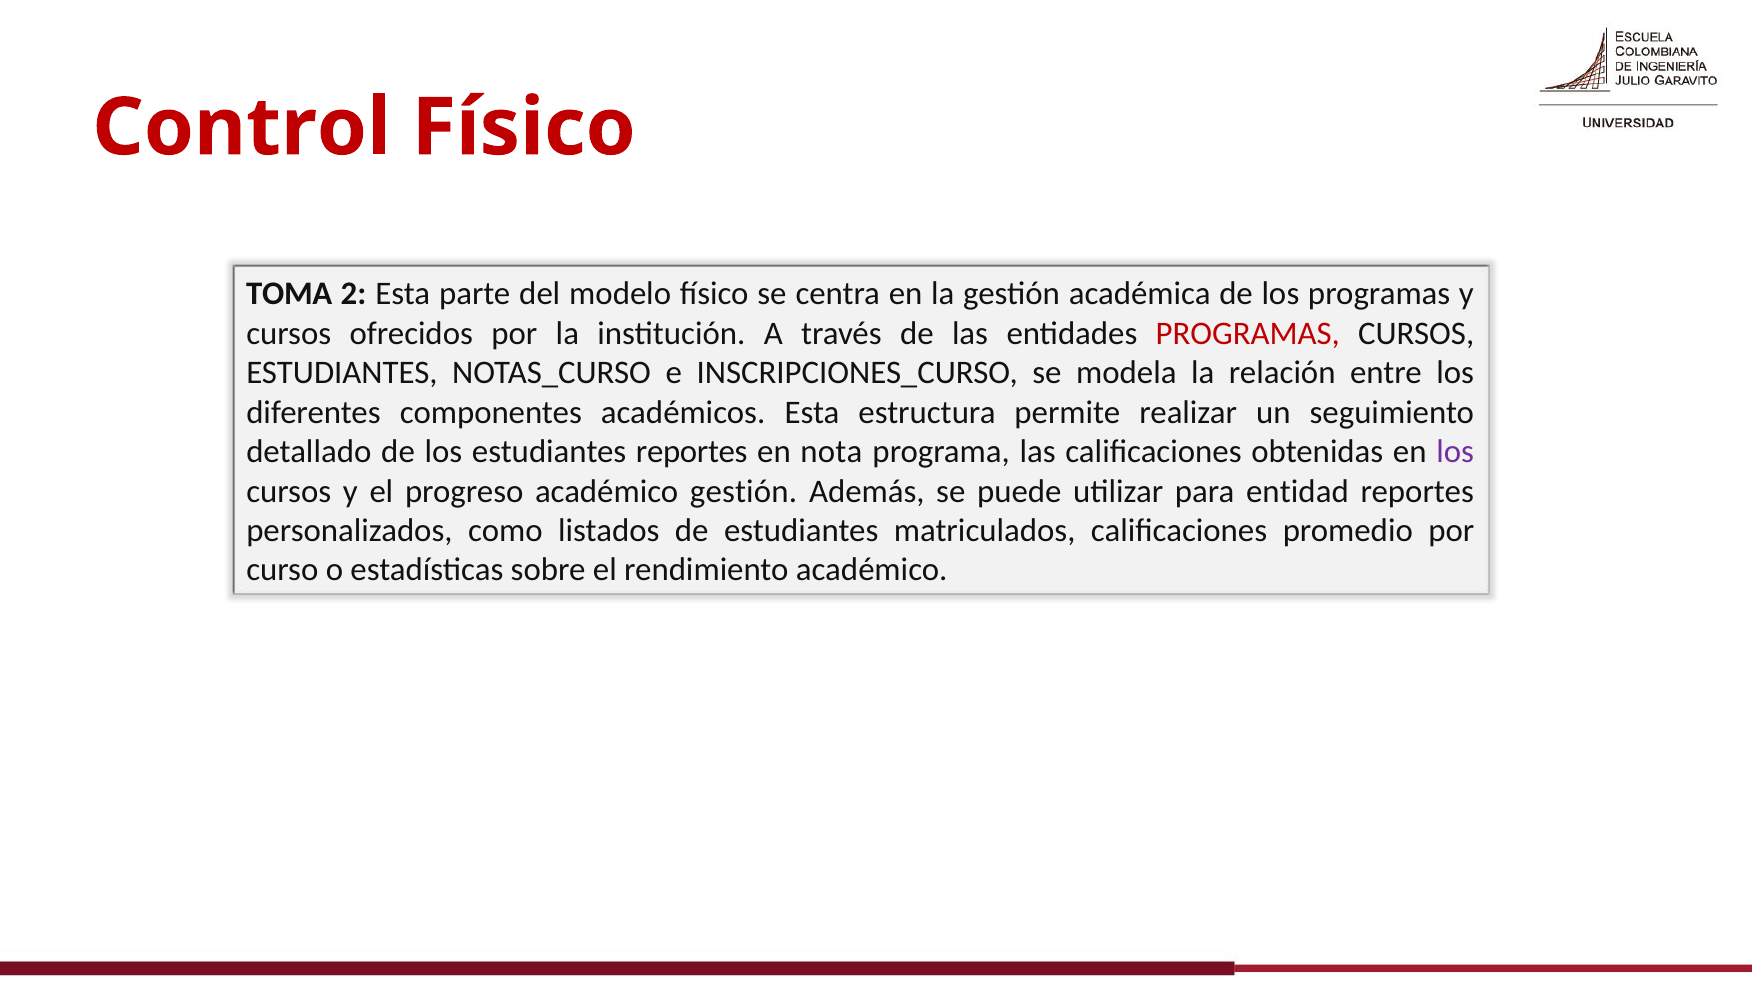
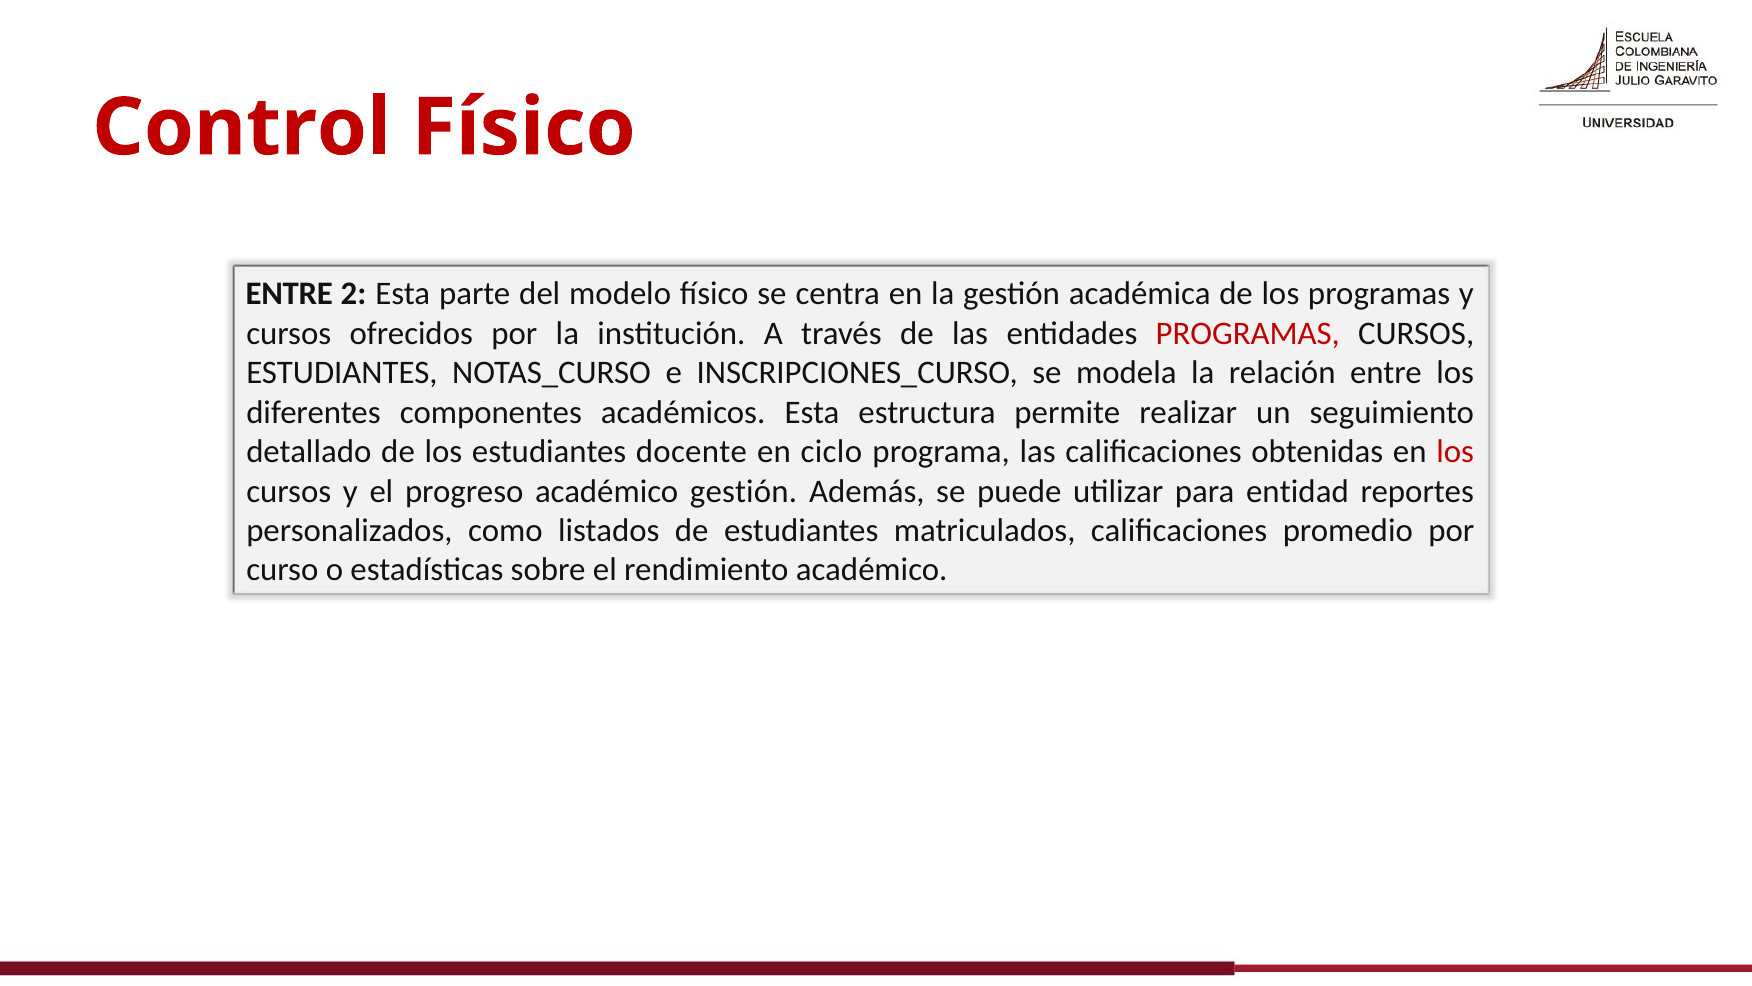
TOMA at (289, 294): TOMA -> ENTRE
estudiantes reportes: reportes -> docente
nota: nota -> ciclo
los at (1455, 452) colour: purple -> red
